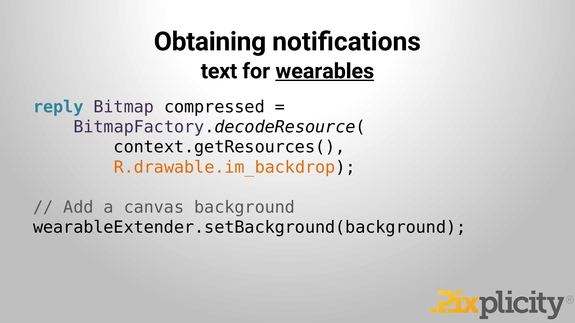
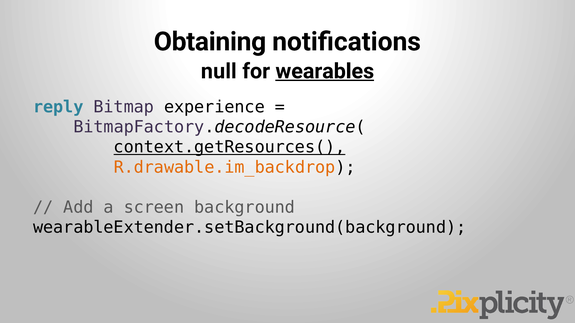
text: text -> null
compressed: compressed -> experience
context.getResources( underline: none -> present
canvas: canvas -> screen
